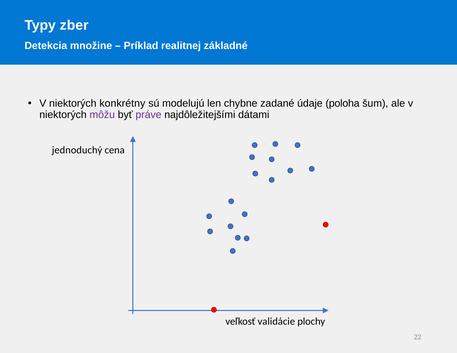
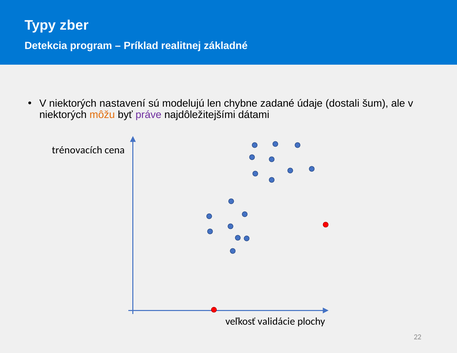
množine: množine -> program
konkrétny: konkrétny -> nastavení
poloha: poloha -> dostali
môžu colour: purple -> orange
jednoduchý: jednoduchý -> trénovacích
